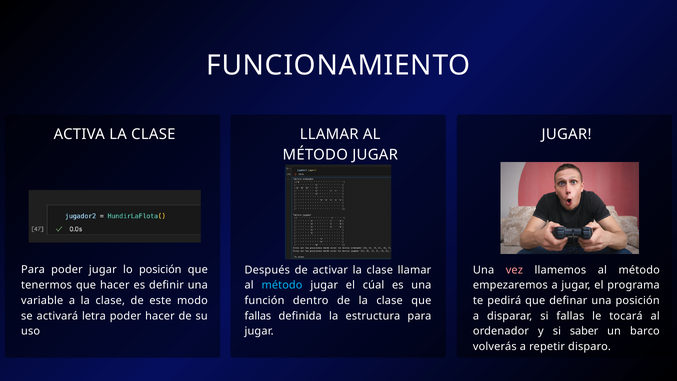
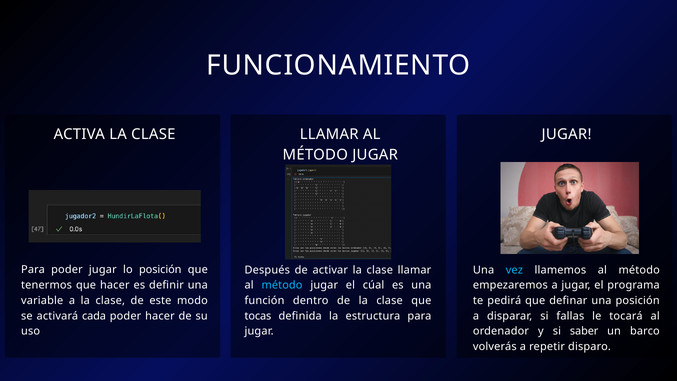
vez colour: pink -> light blue
letra: letra -> cada
fallas at (258, 316): fallas -> tocas
